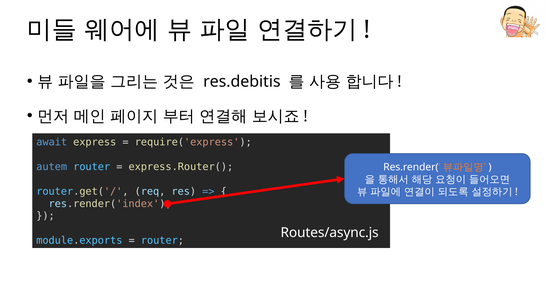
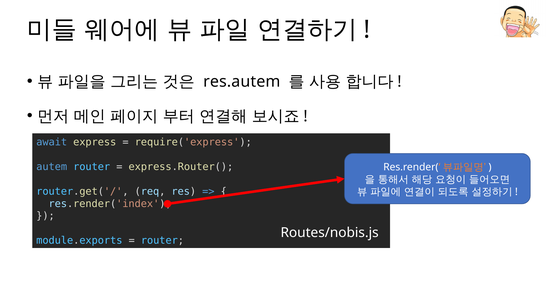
res.debitis: res.debitis -> res.autem
Routes/async.js: Routes/async.js -> Routes/nobis.js
